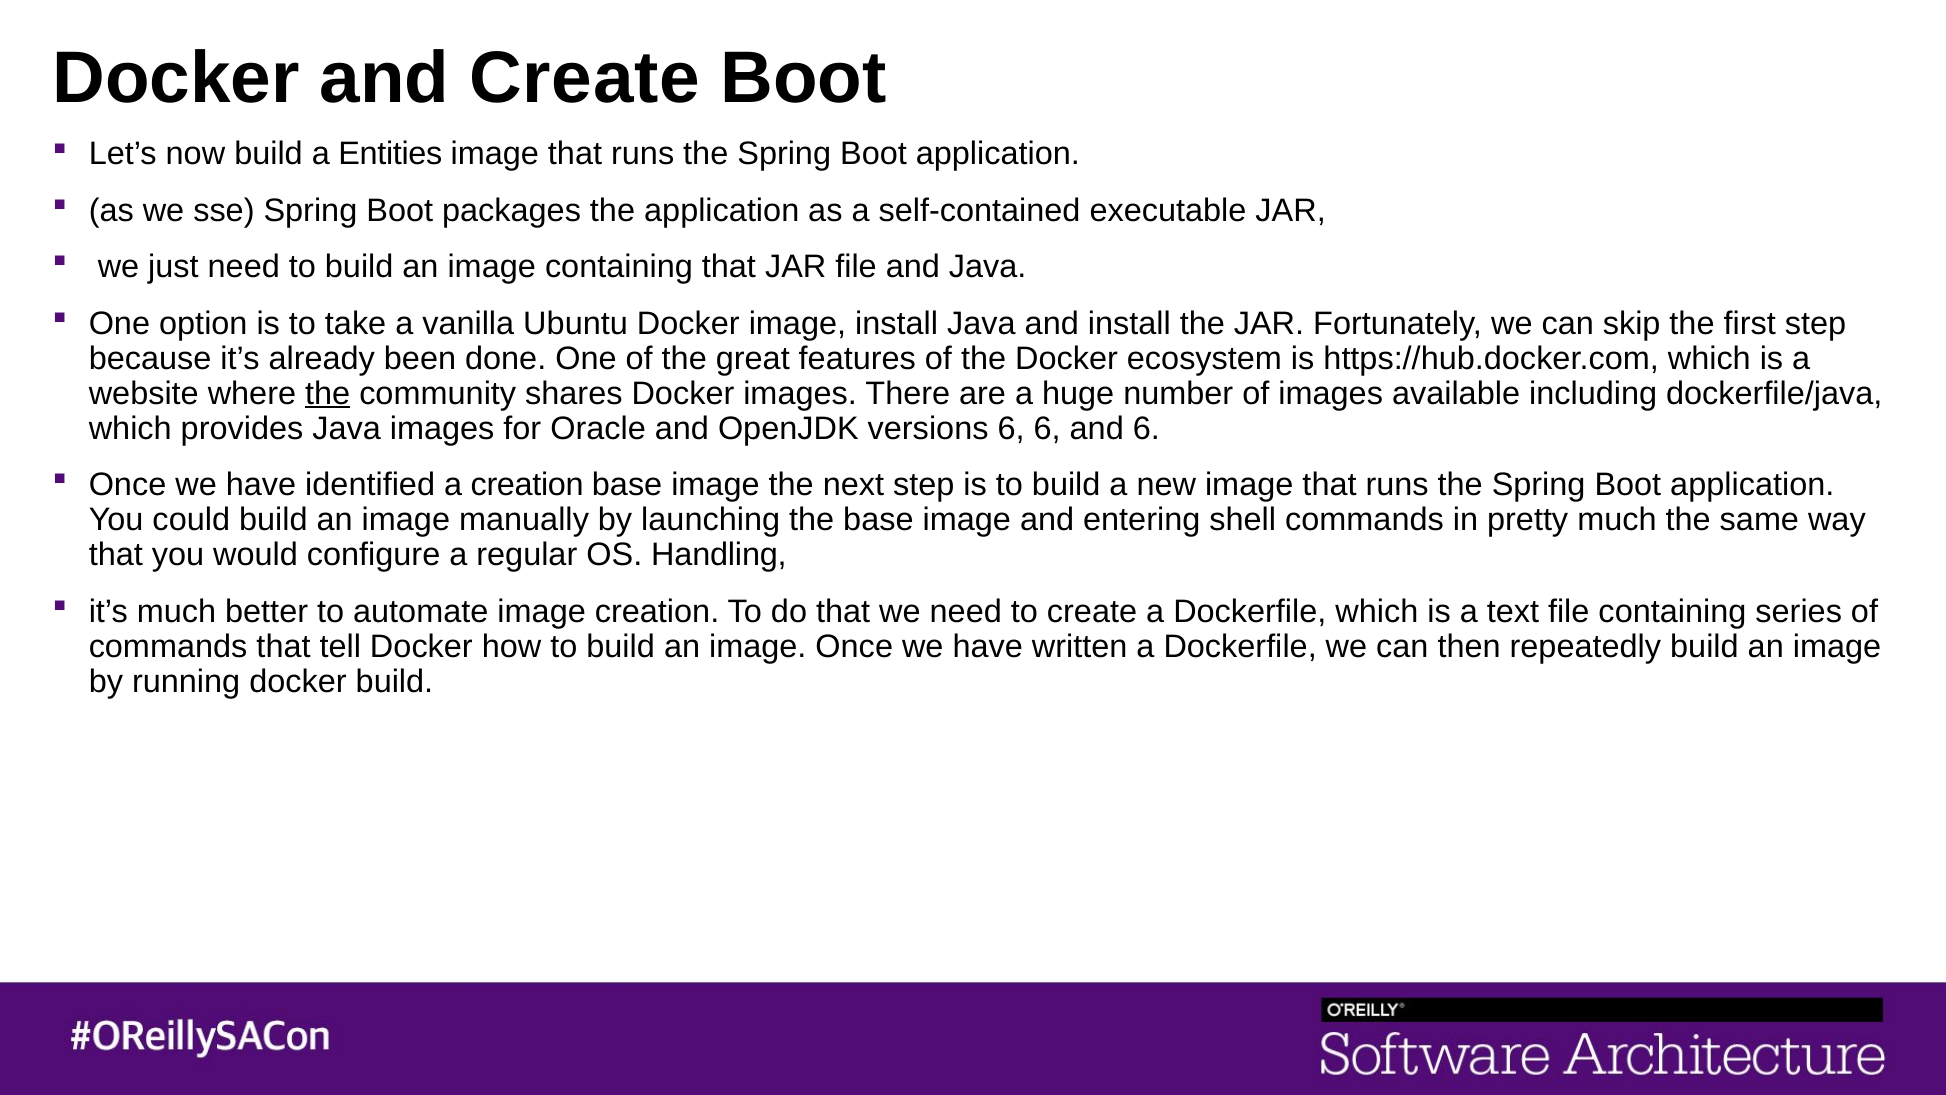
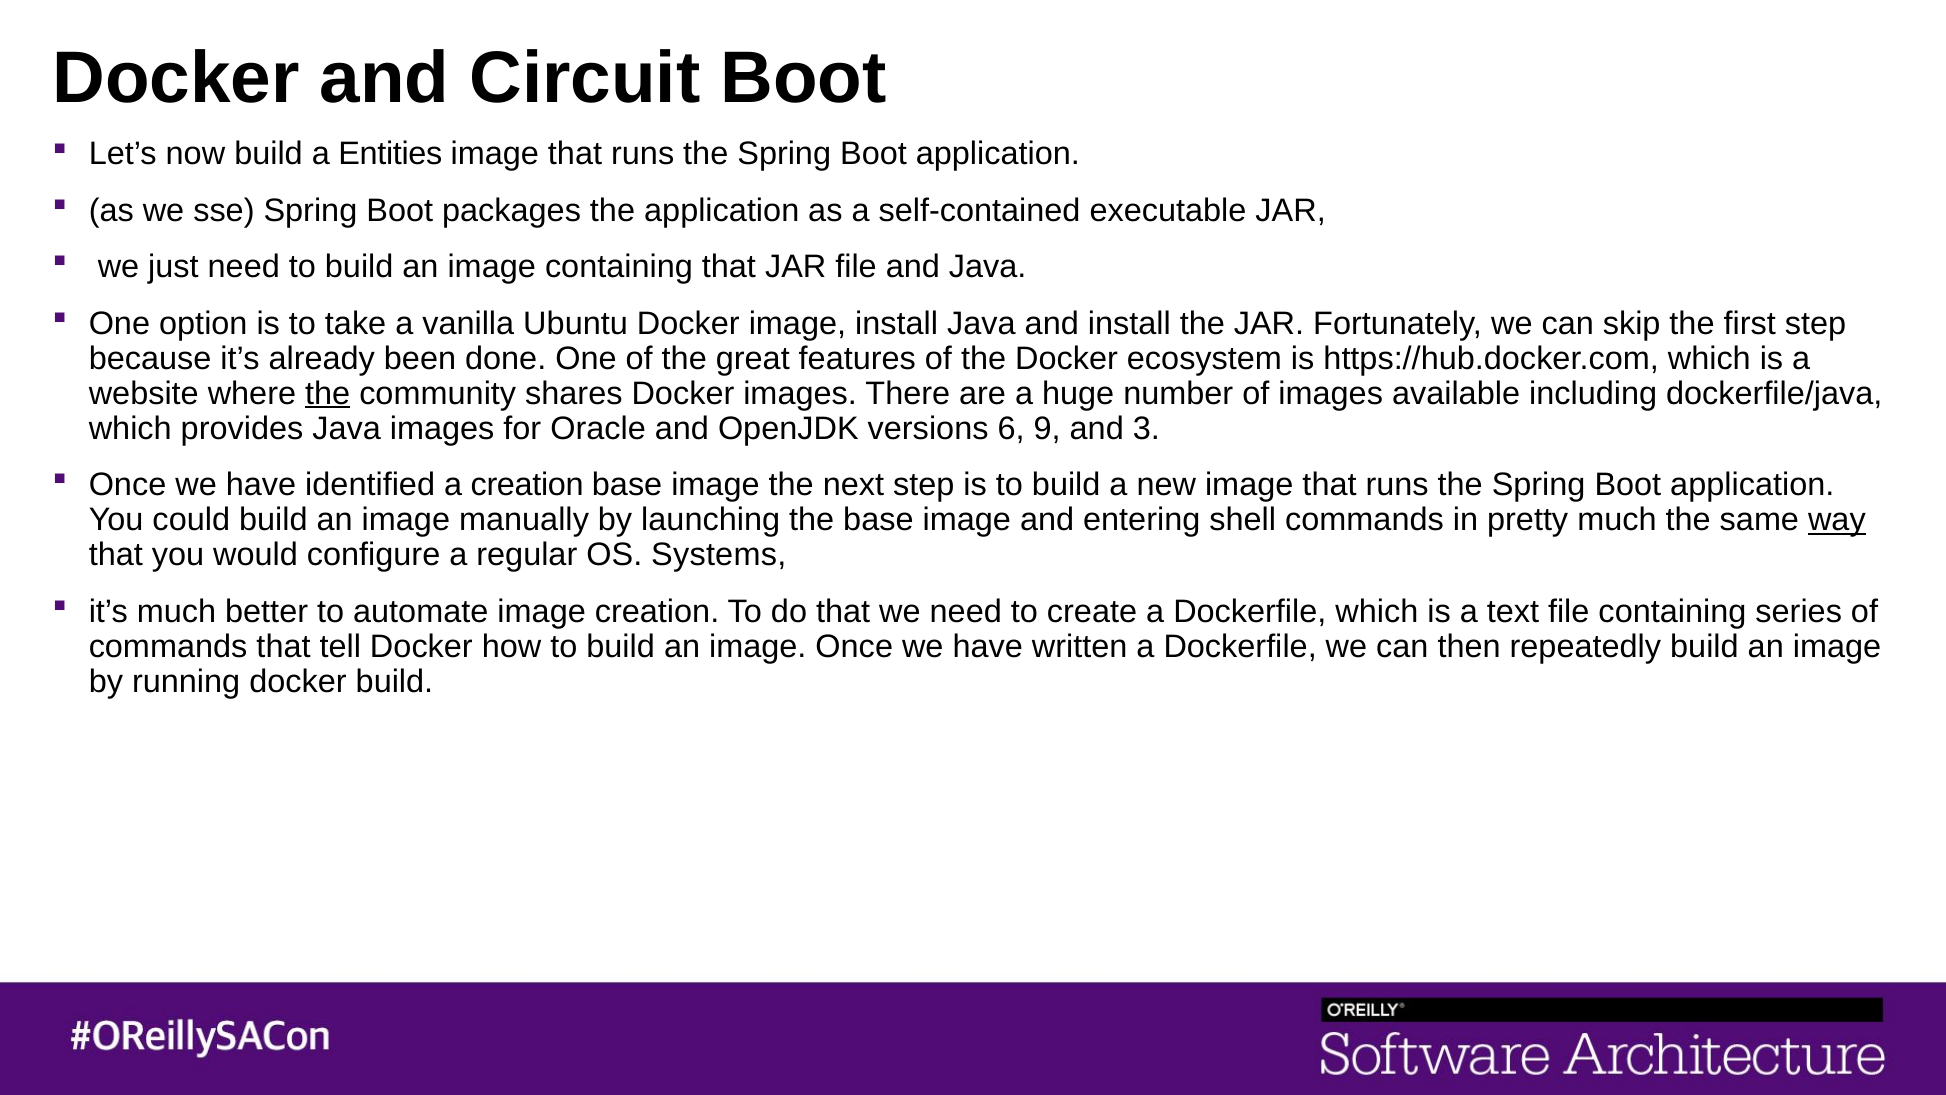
and Create: Create -> Circuit
6 6: 6 -> 9
and 6: 6 -> 3
way underline: none -> present
Handling: Handling -> Systems
